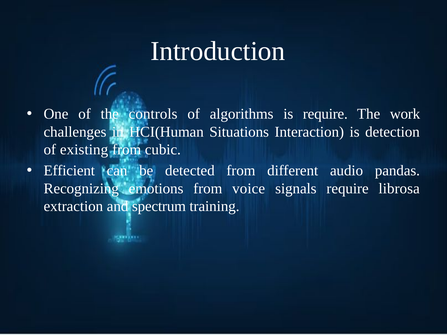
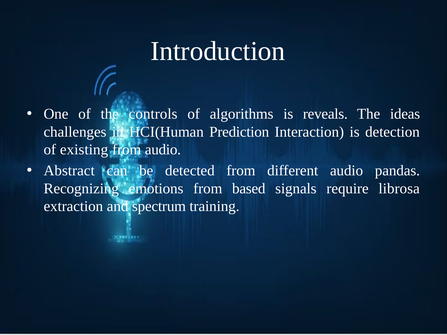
is require: require -> reveals
work: work -> ideas
Situations: Situations -> Prediction
from cubic: cubic -> audio
Efficient: Efficient -> Abstract
voice: voice -> based
